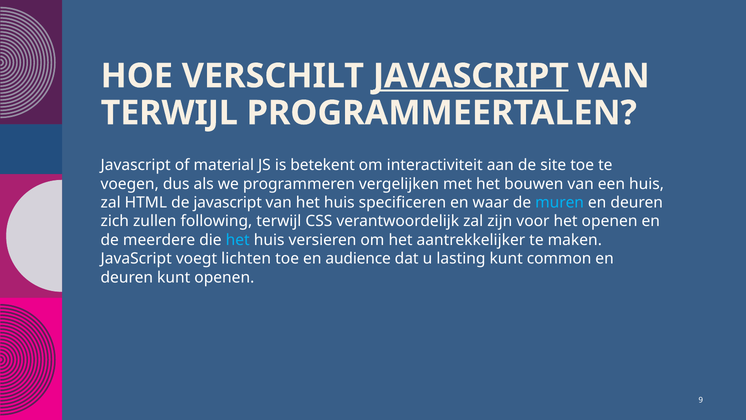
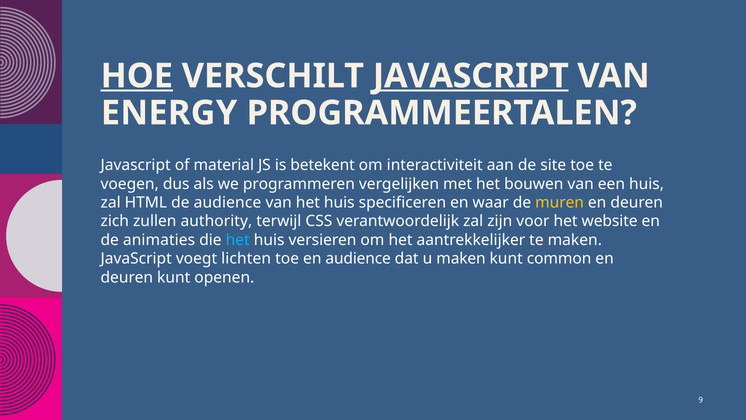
HOE underline: none -> present
TERWIJL at (169, 113): TERWIJL -> ENERGY
de javascript: javascript -> audience
muren colour: light blue -> yellow
following: following -> authority
het openen: openen -> website
meerdere: meerdere -> animaties
u lasting: lasting -> maken
